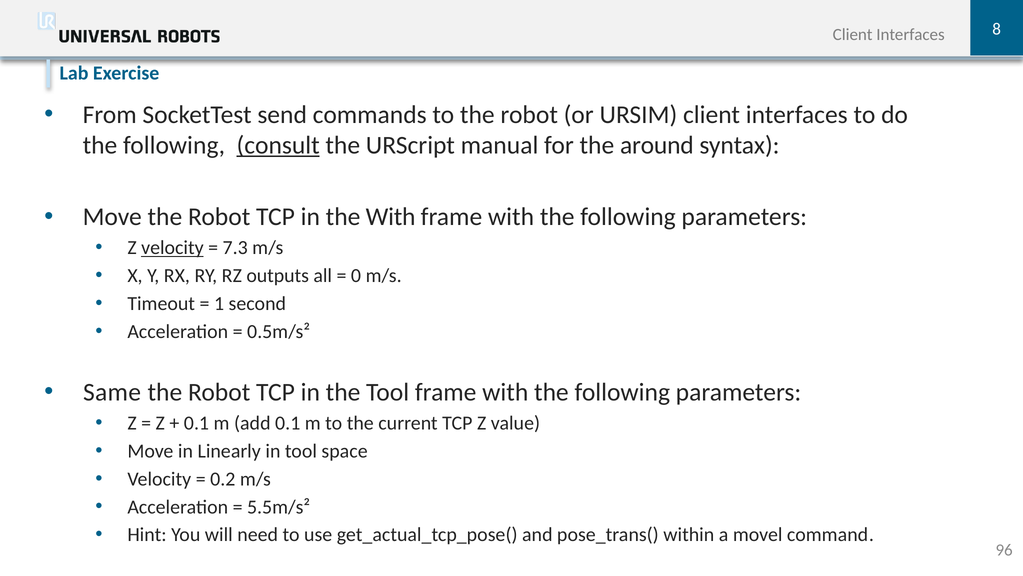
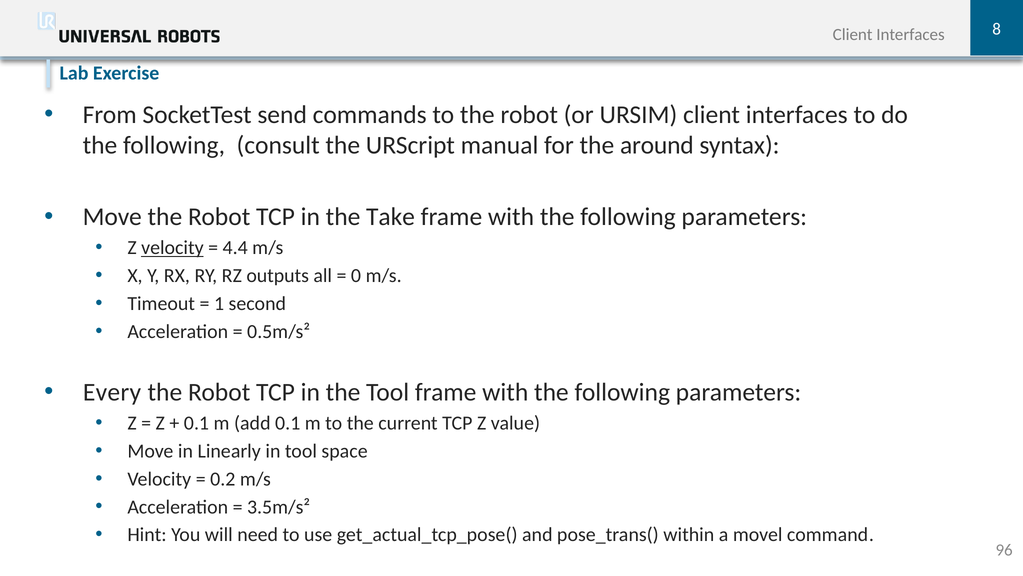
consult underline: present -> none
the With: With -> Take
7.3: 7.3 -> 4.4
Same: Same -> Every
5.5m/s²: 5.5m/s² -> 3.5m/s²
